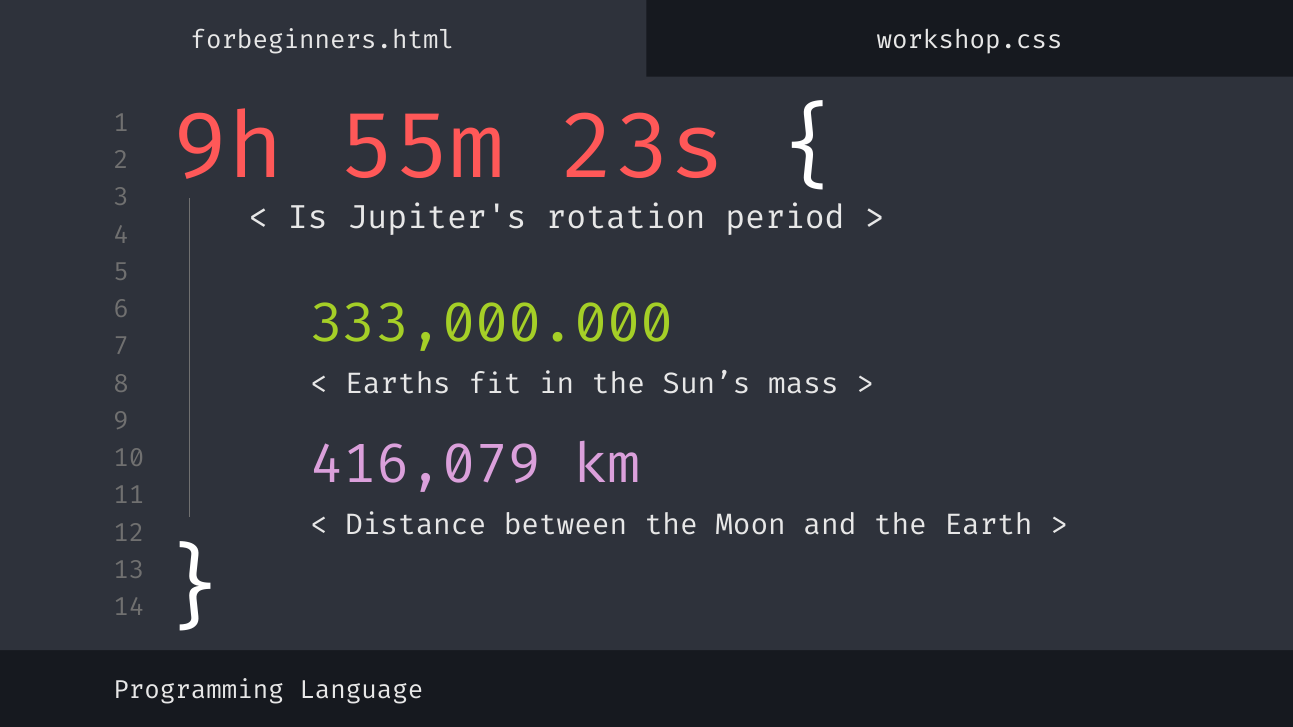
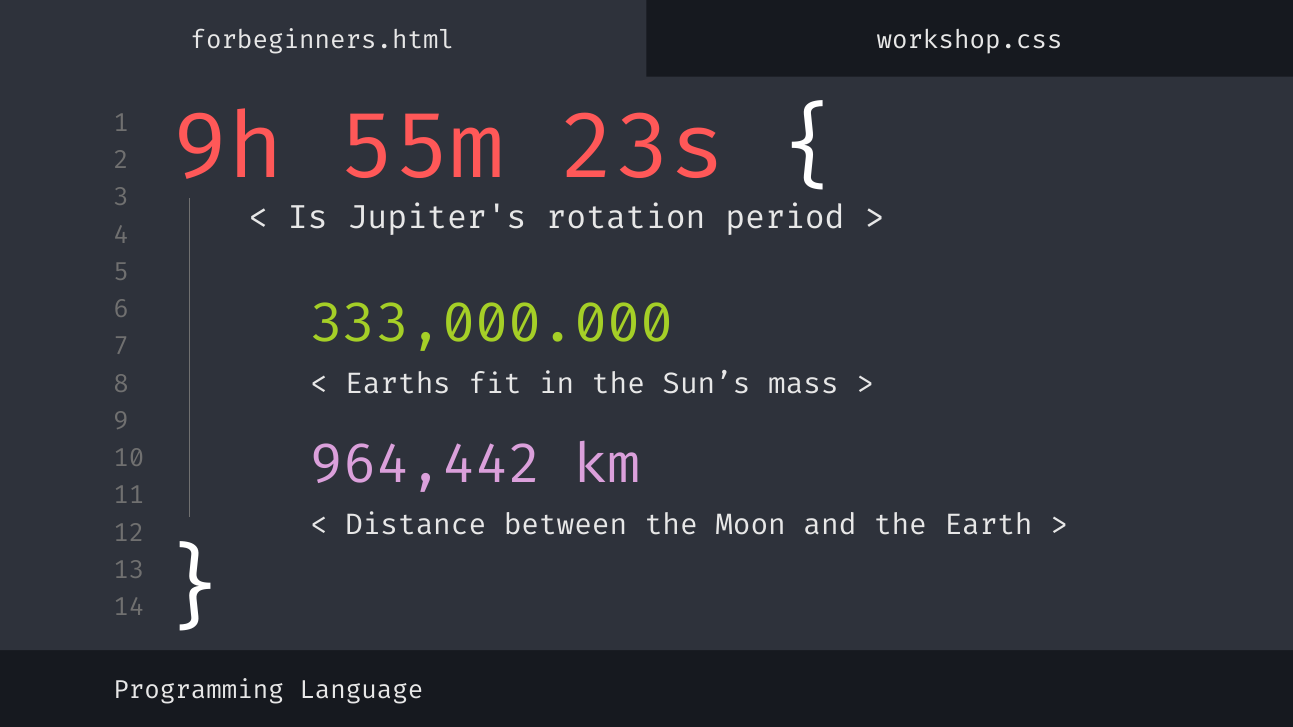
416,079: 416,079 -> 964,442
